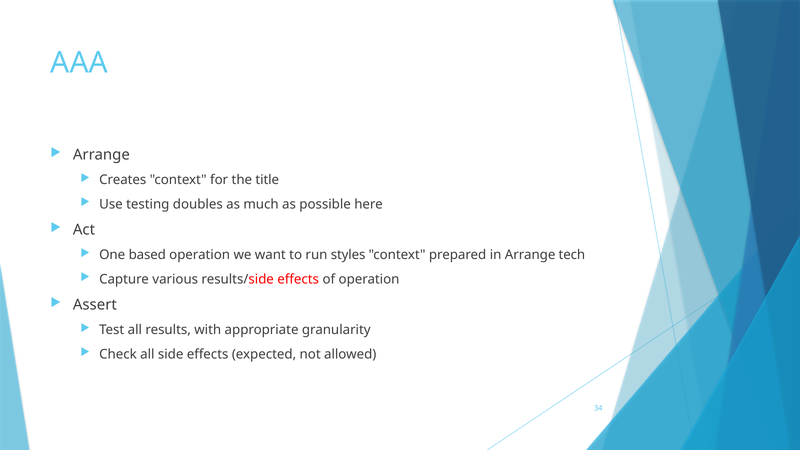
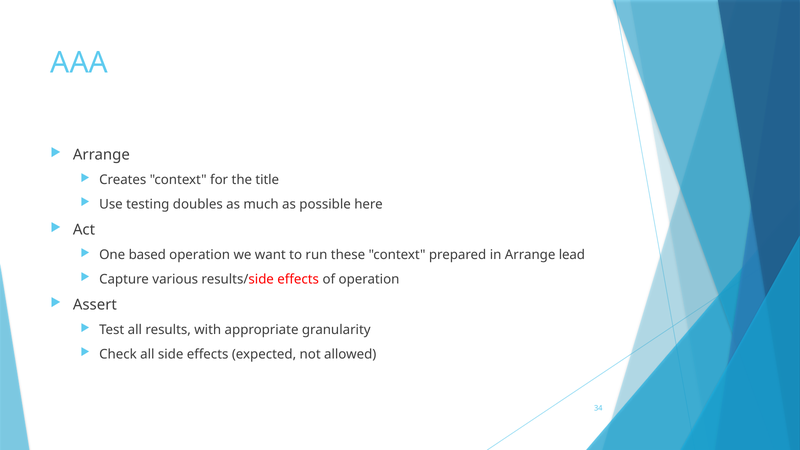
styles: styles -> these
tech: tech -> lead
